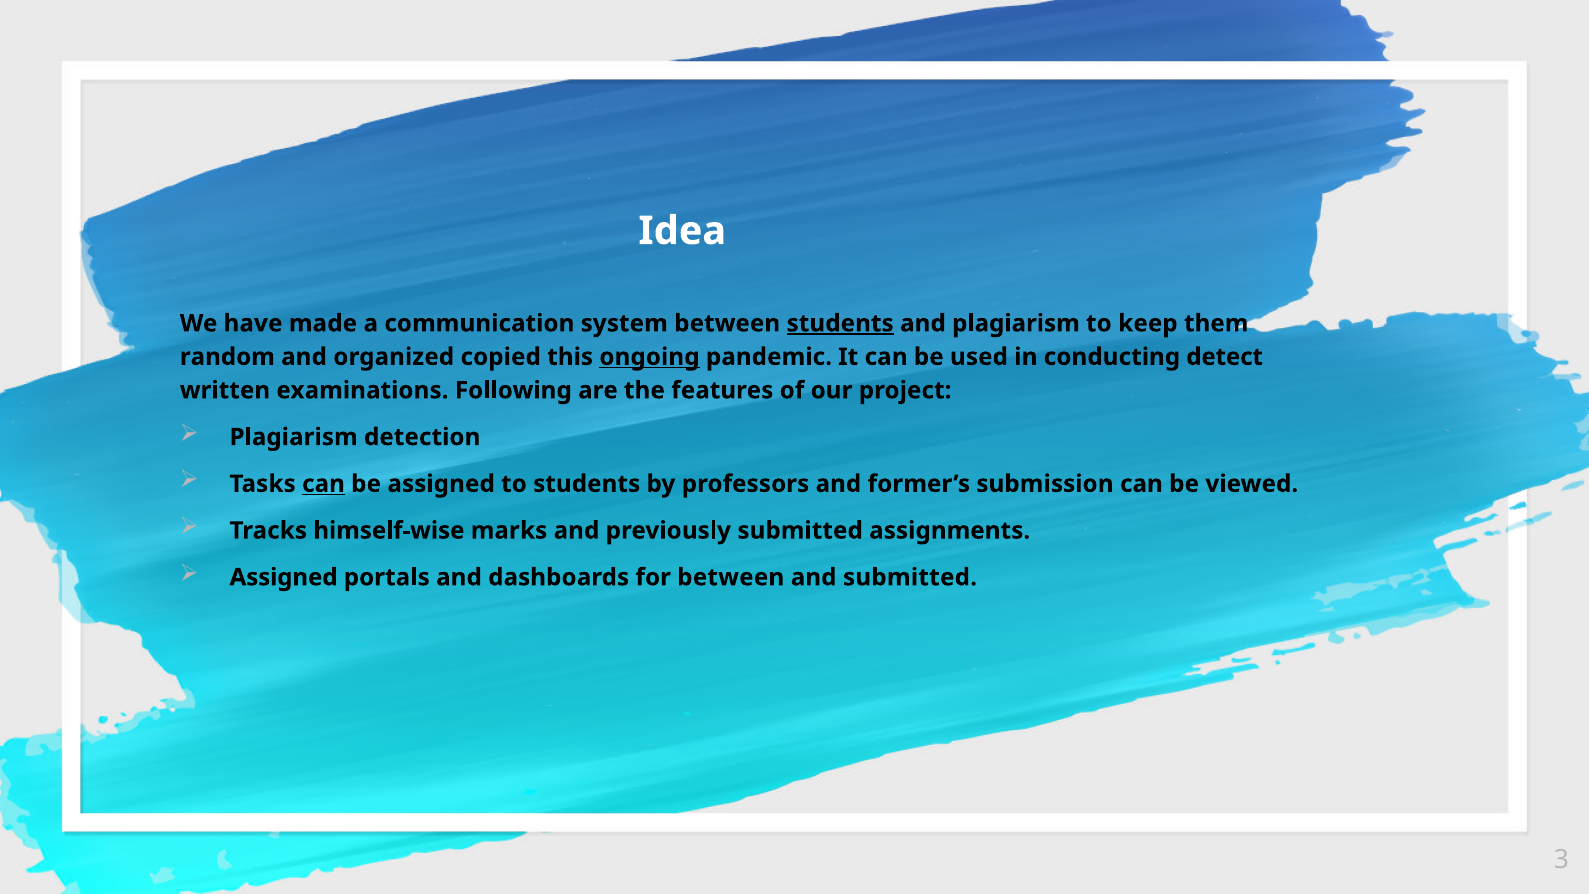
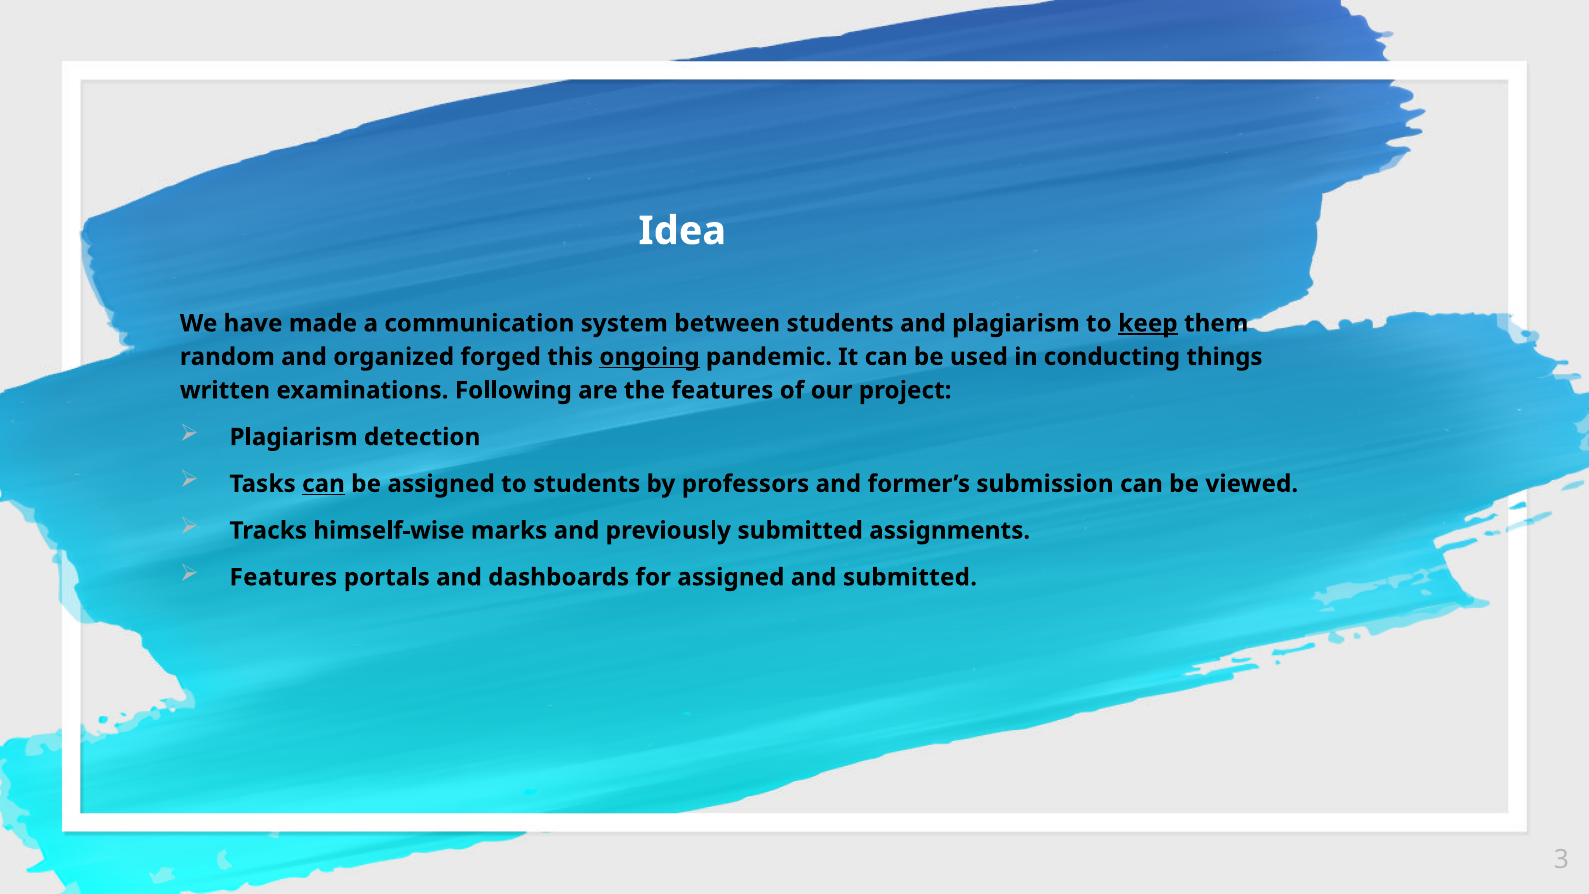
students at (840, 323) underline: present -> none
keep underline: none -> present
copied: copied -> forged
detect: detect -> things
Assigned at (284, 577): Assigned -> Features
for between: between -> assigned
